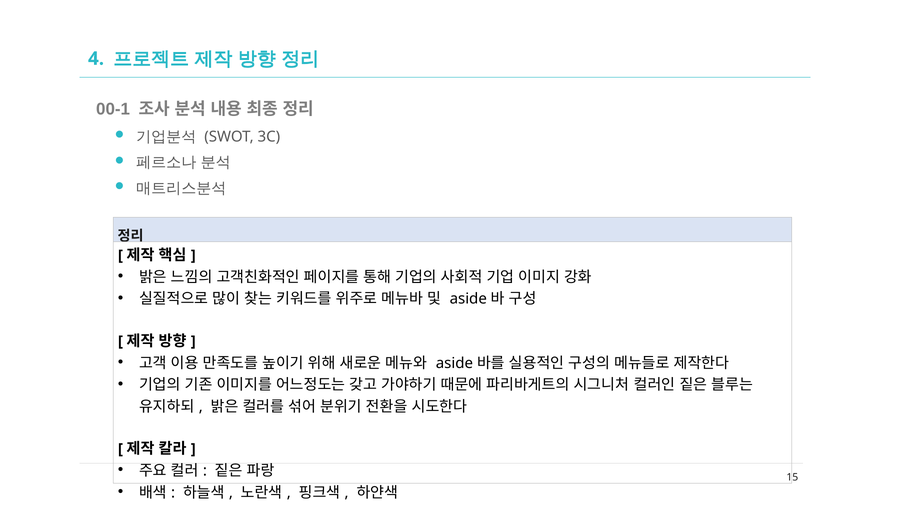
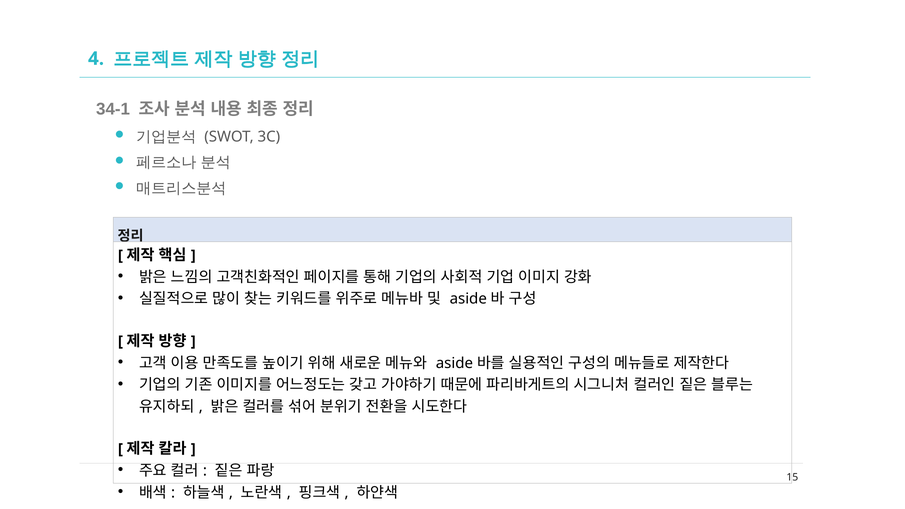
00-1: 00-1 -> 34-1
